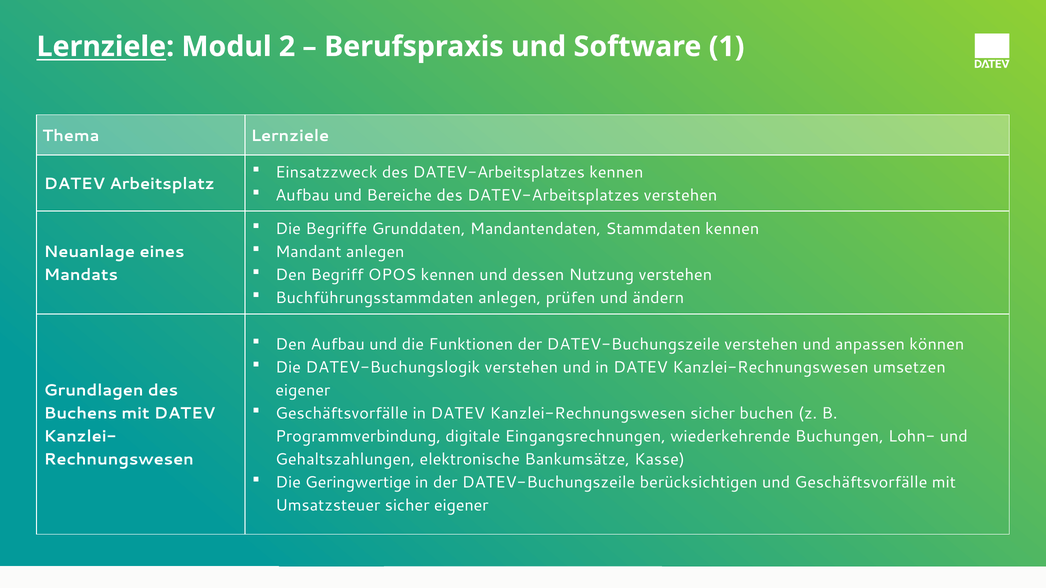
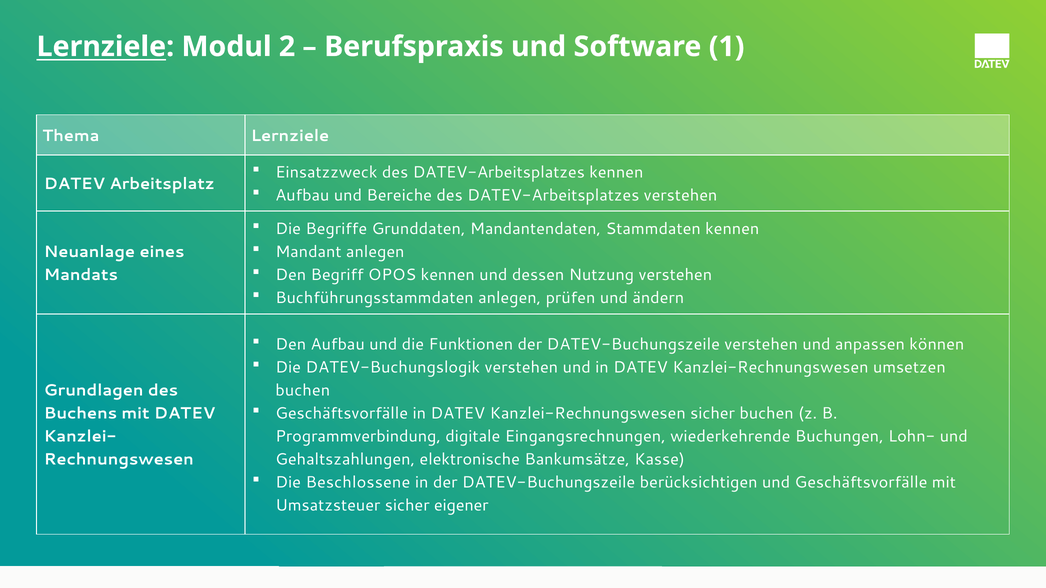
eigener at (303, 391): eigener -> buchen
Geringwertige: Geringwertige -> Beschlossene
